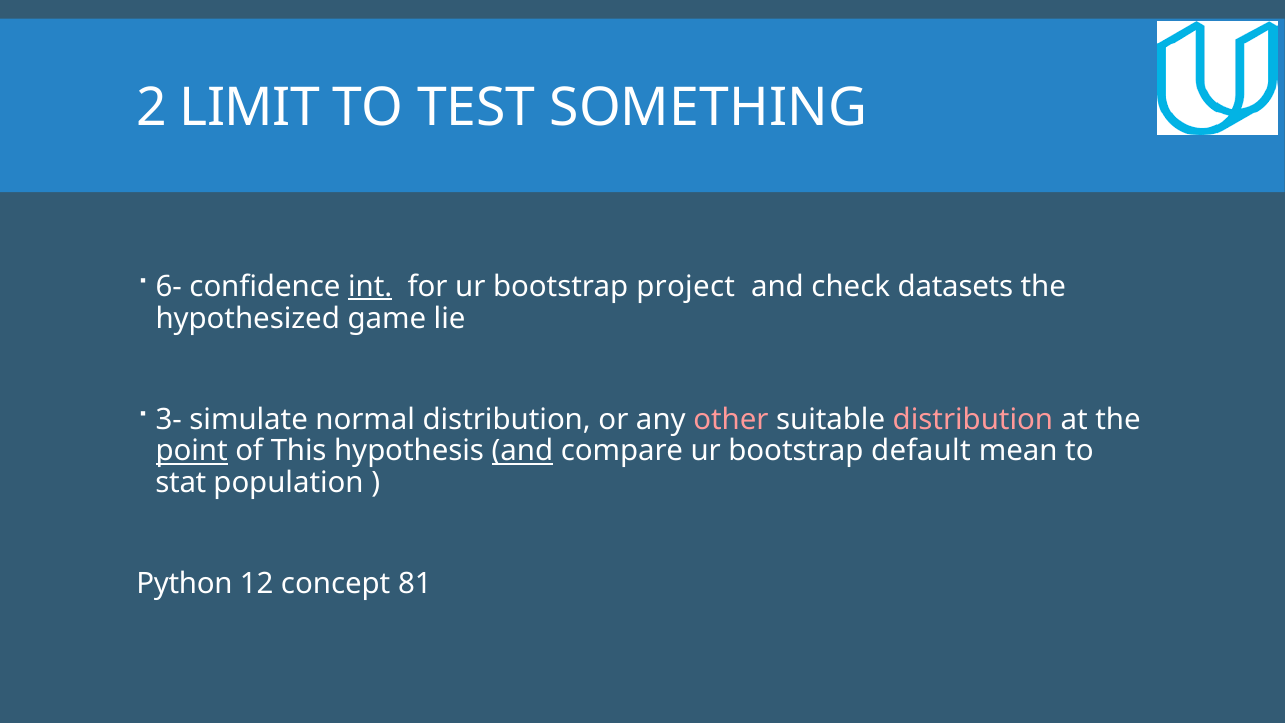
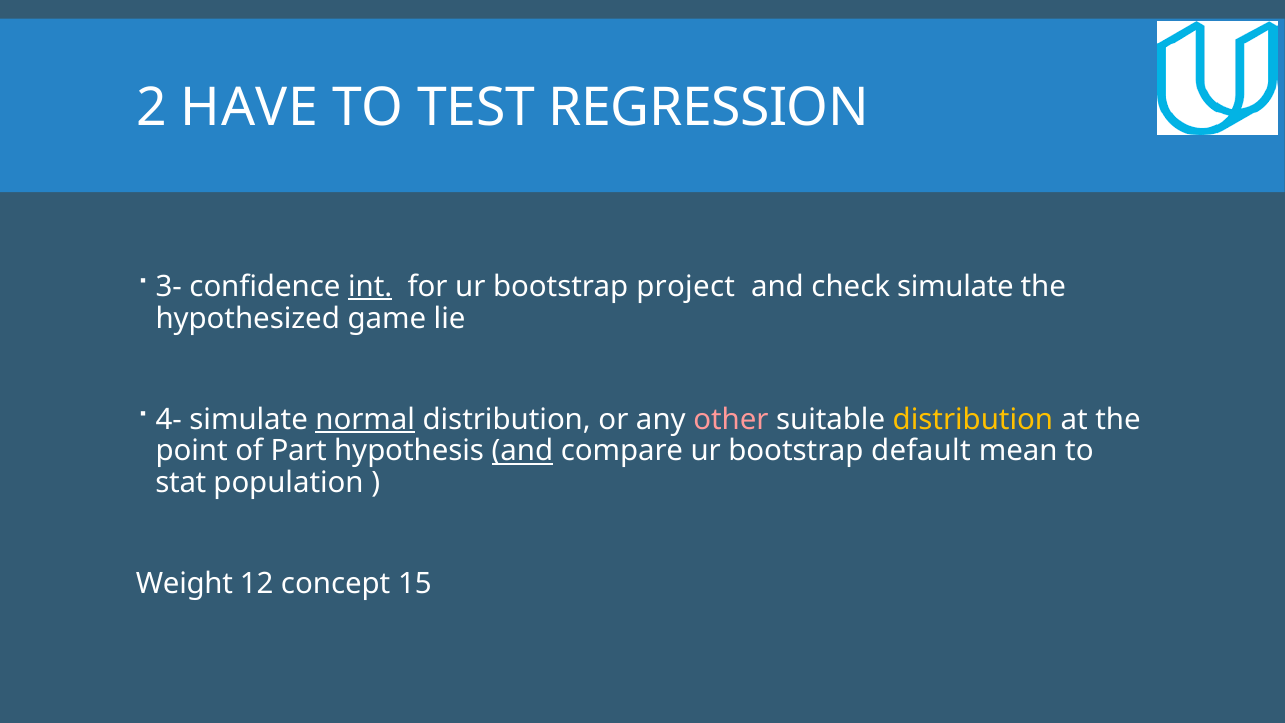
LIMIT: LIMIT -> HAVE
SOMETHING: SOMETHING -> REGRESSION
6-: 6- -> 3-
check datasets: datasets -> simulate
3-: 3- -> 4-
normal underline: none -> present
distribution at (973, 419) colour: pink -> yellow
point underline: present -> none
This: This -> Part
Python: Python -> Weight
81: 81 -> 15
